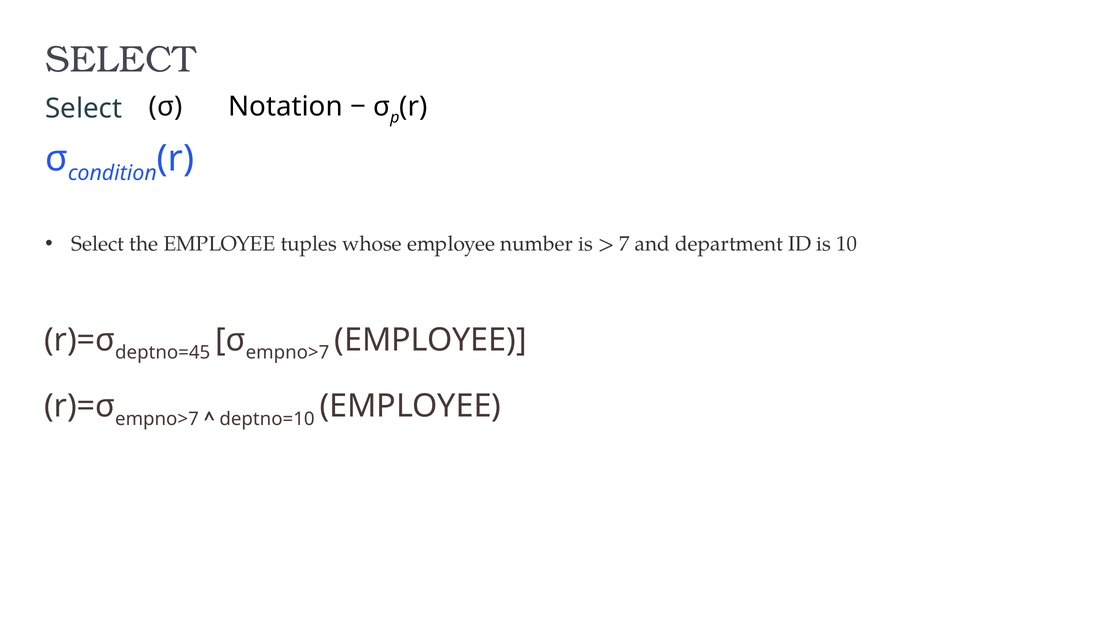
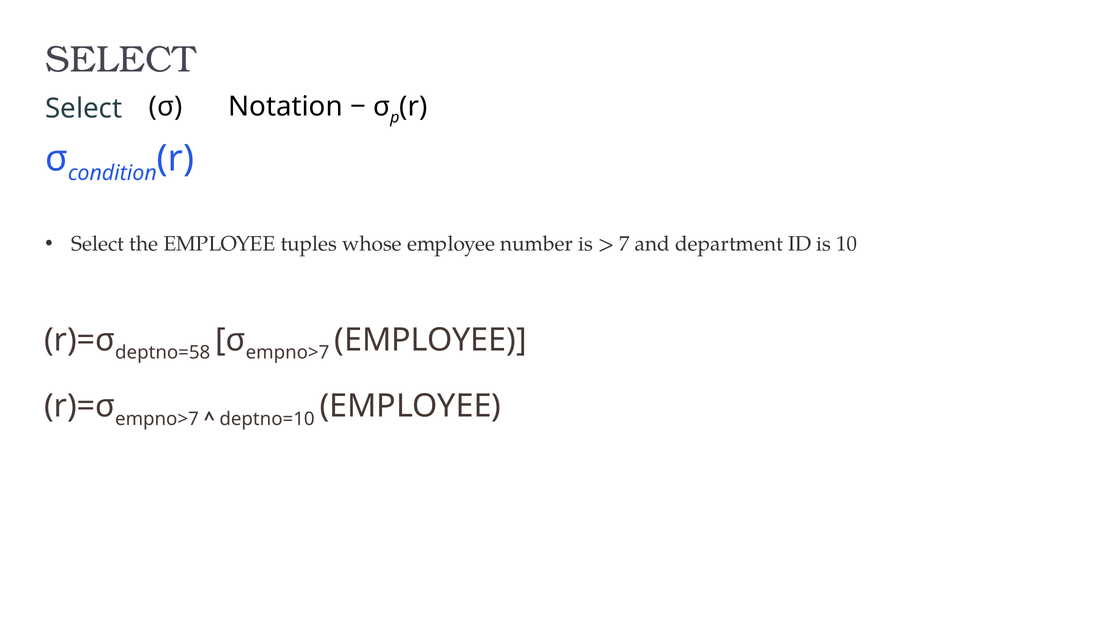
deptno=45: deptno=45 -> deptno=58
